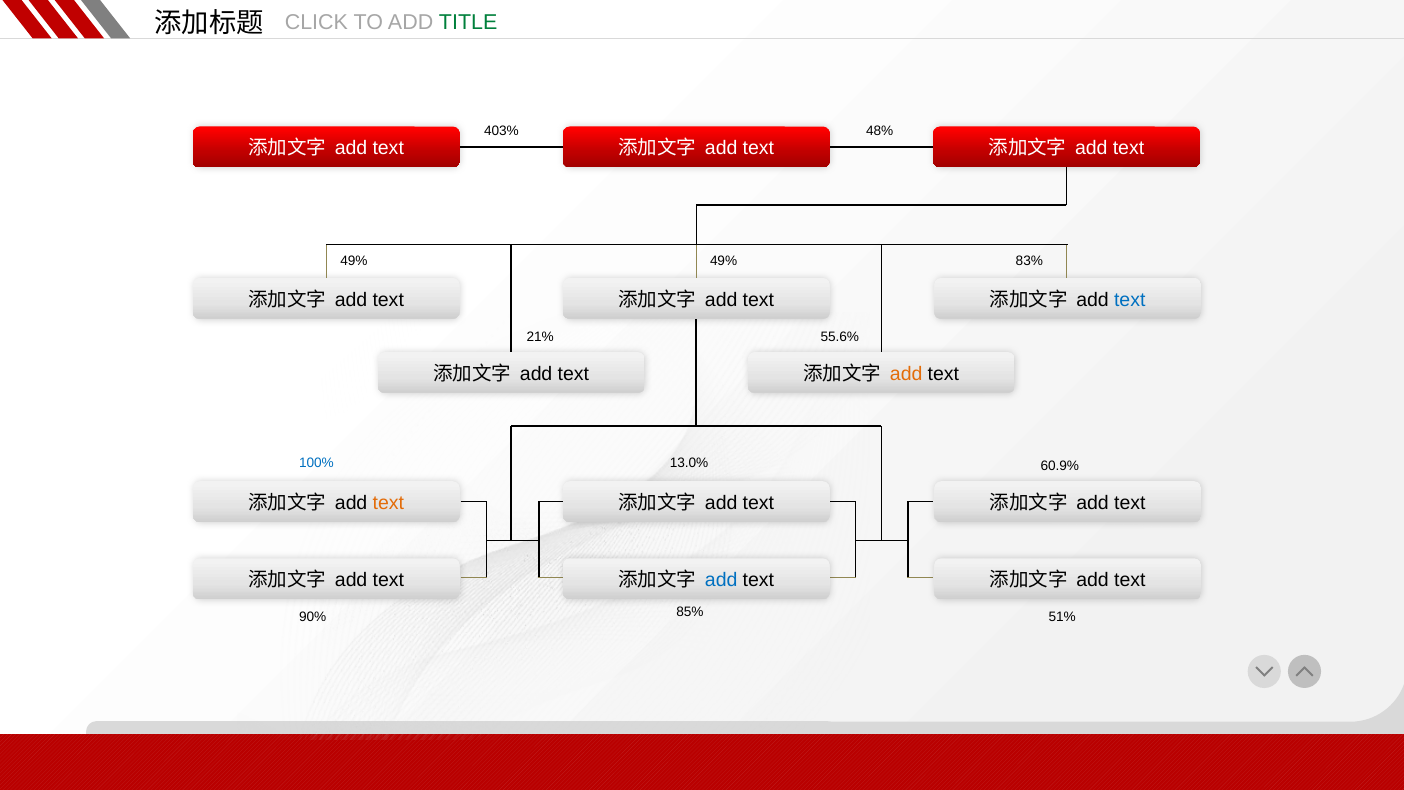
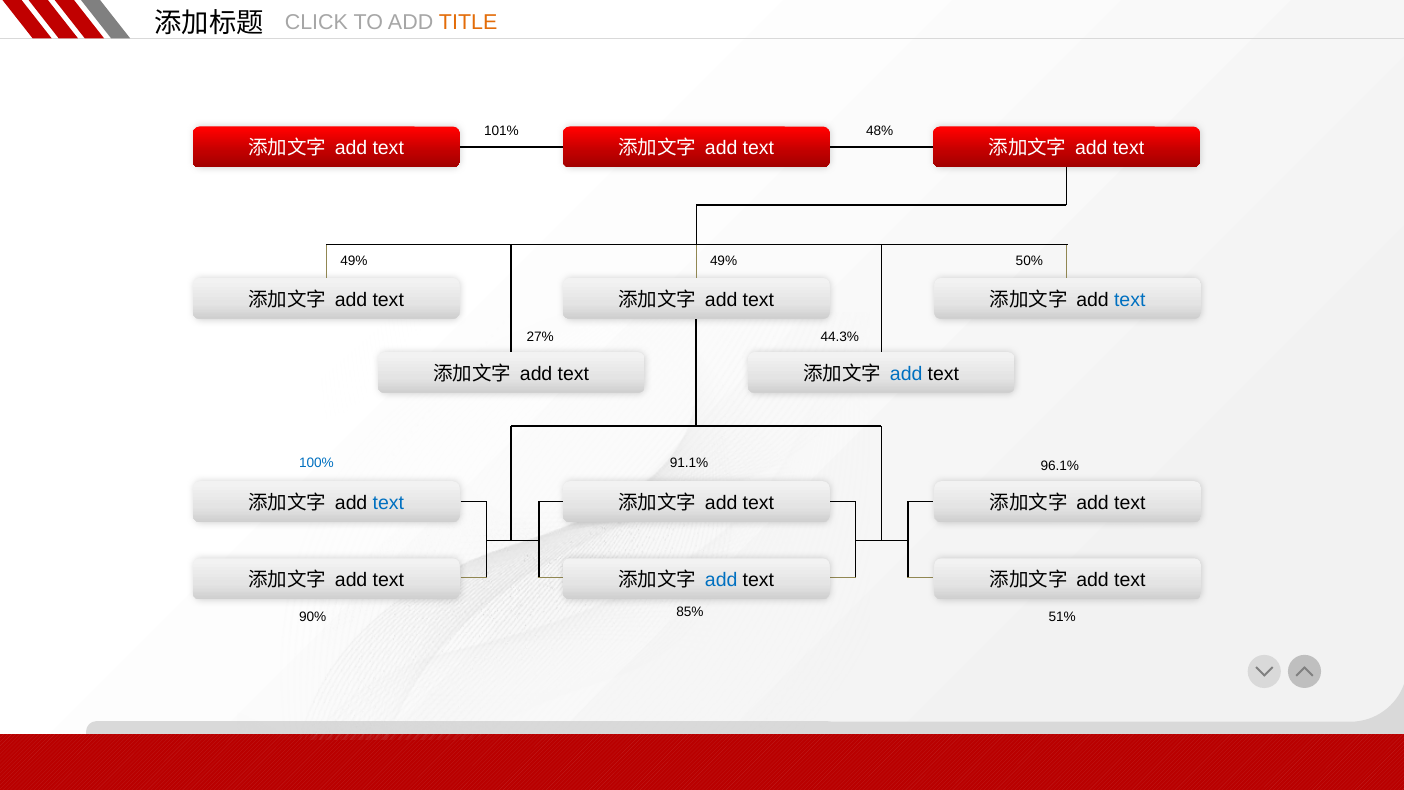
TITLE colour: green -> orange
403%: 403% -> 101%
83%: 83% -> 50%
21%: 21% -> 27%
55.6%: 55.6% -> 44.3%
add at (906, 374) colour: orange -> blue
13.0%: 13.0% -> 91.1%
60.9%: 60.9% -> 96.1%
text at (388, 503) colour: orange -> blue
